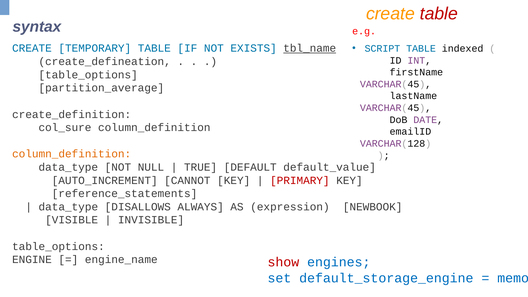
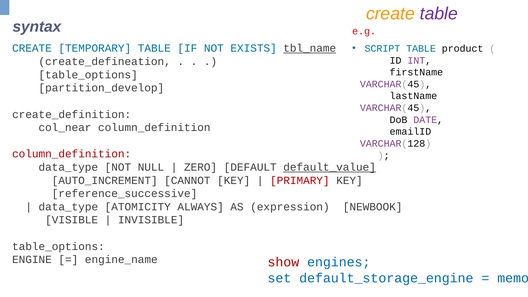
table at (439, 14) colour: red -> purple
indexed: indexed -> product
partition_average: partition_average -> partition_develop
col_sure: col_sure -> col_near
column_definition at (72, 154) colour: orange -> red
TRUE: TRUE -> ZERO
default_value underline: none -> present
reference_statements: reference_statements -> reference_successive
DISALLOWS: DISALLOWS -> ATOMICITY
